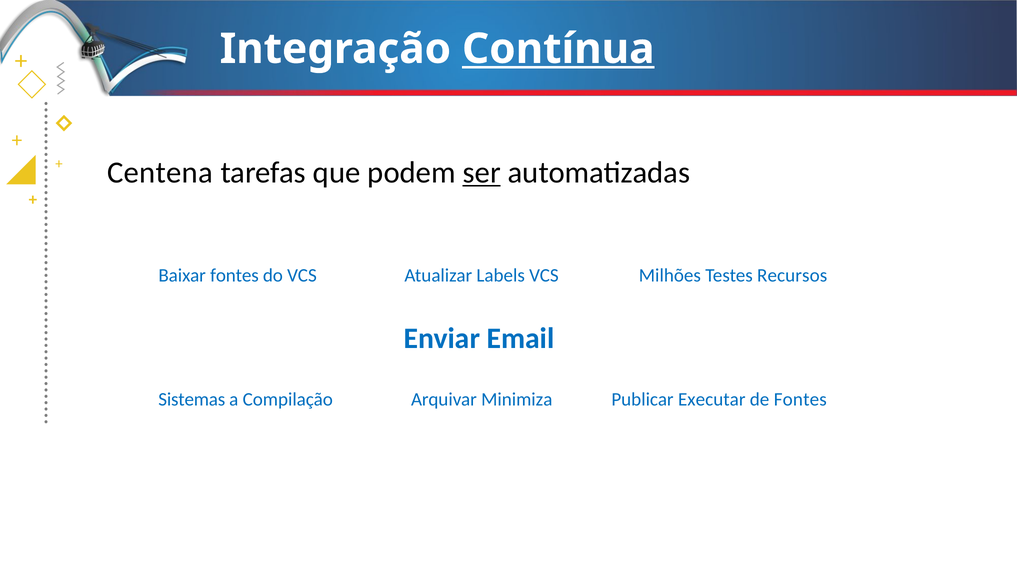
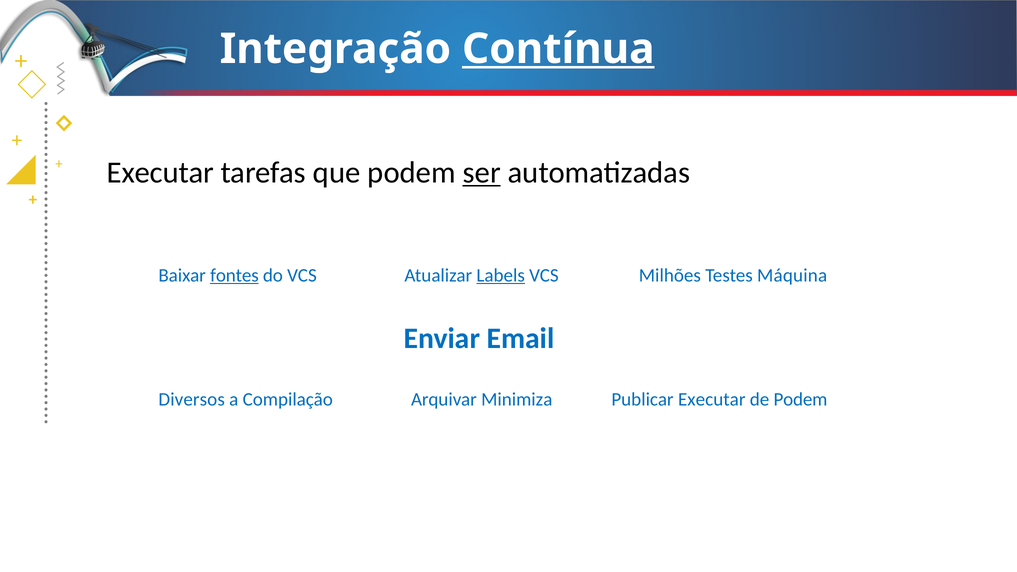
Centena at (160, 173): Centena -> Executar
fontes at (234, 276) underline: none -> present
Labels underline: none -> present
Recursos: Recursos -> Máquina
Sistemas: Sistemas -> Diversos
de Fontes: Fontes -> Podem
